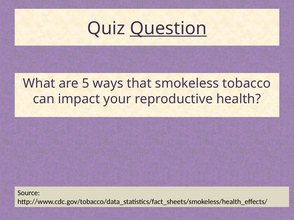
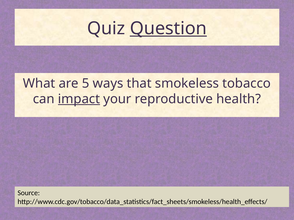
impact underline: none -> present
